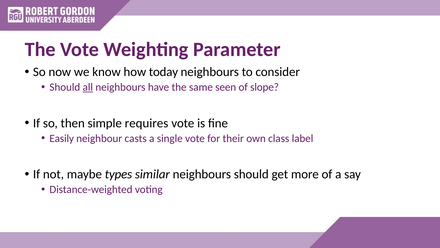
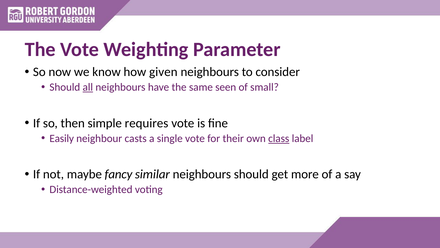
today: today -> given
slope: slope -> small
class underline: none -> present
types: types -> fancy
